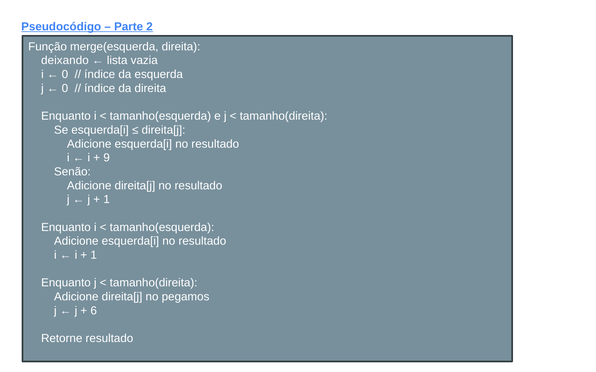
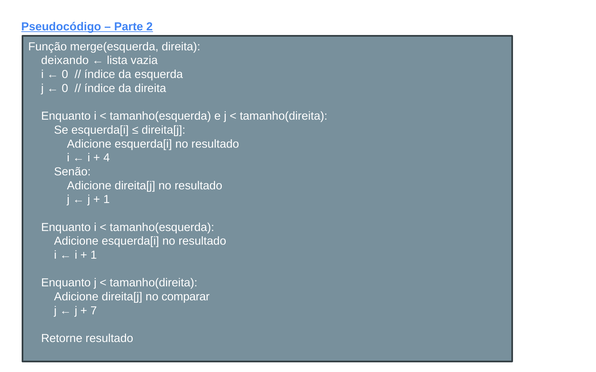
9: 9 -> 4
pegamos: pegamos -> comparar
6: 6 -> 7
